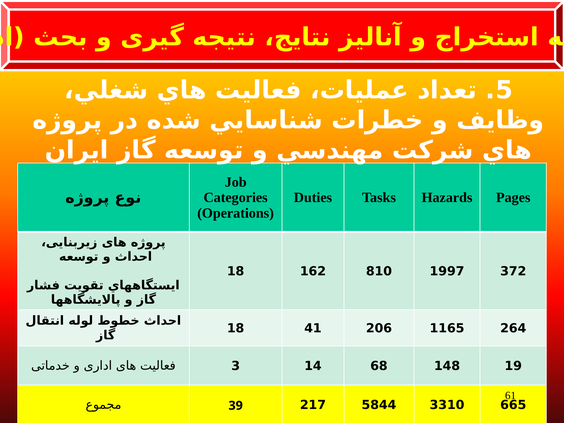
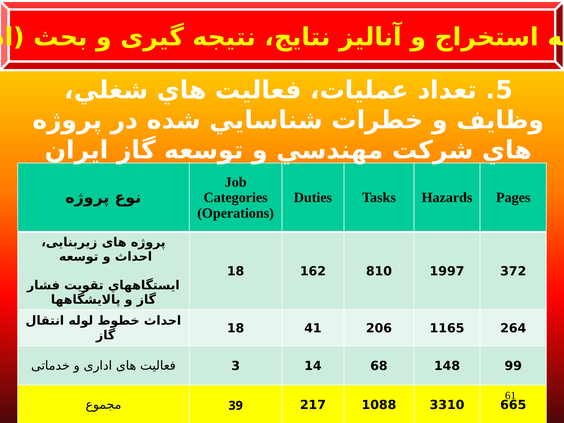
19: 19 -> 99
5844: 5844 -> 1088
